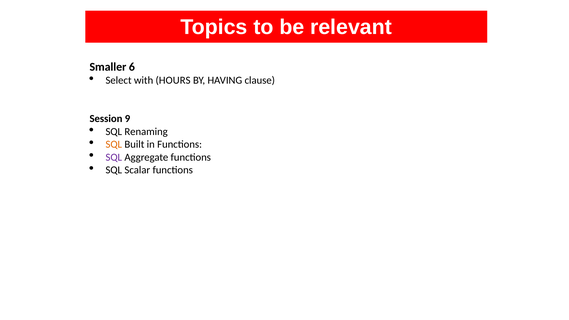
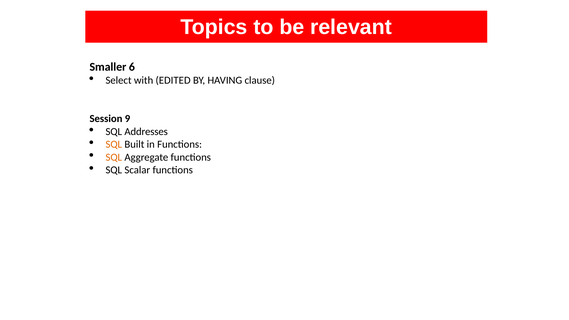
HOURS: HOURS -> EDITED
Renaming: Renaming -> Addresses
SQL at (114, 157) colour: purple -> orange
